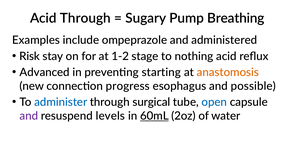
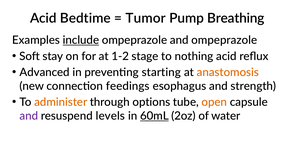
Acid Through: Through -> Bedtime
Sugary: Sugary -> Tumor
include underline: none -> present
and administered: administered -> ompeprazole
Risk: Risk -> Soft
progress: progress -> feedings
possible: possible -> strength
administer colour: blue -> orange
surgical: surgical -> options
open colour: blue -> orange
